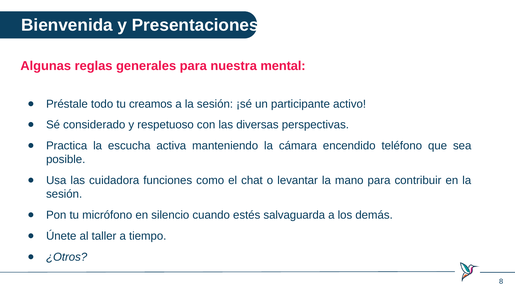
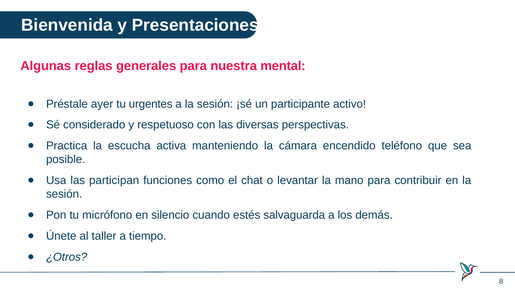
todo: todo -> ayer
creamos: creamos -> urgentes
cuidadora: cuidadora -> participan
